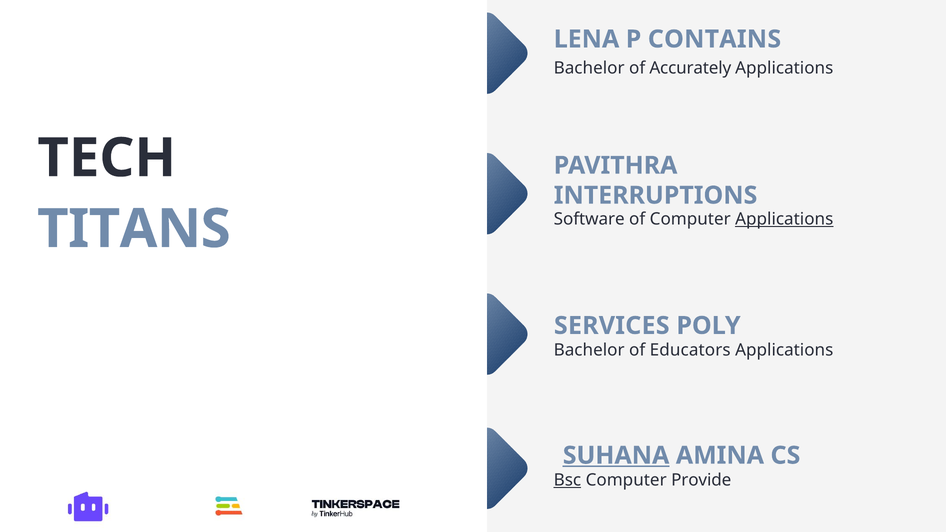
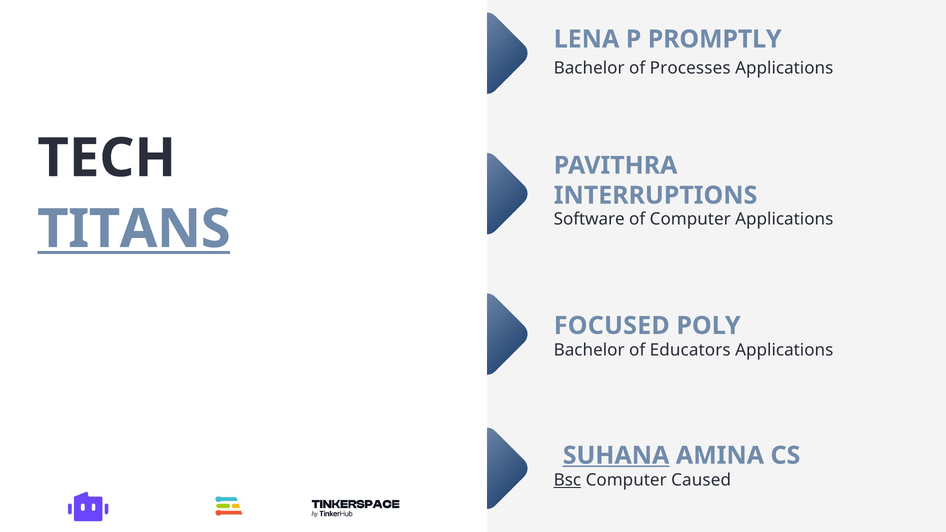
CONTAINS: CONTAINS -> PROMPTLY
Accurately: Accurately -> Processes
Applications at (784, 219) underline: present -> none
TITANS underline: none -> present
SERVICES: SERVICES -> FOCUSED
Provide: Provide -> Caused
